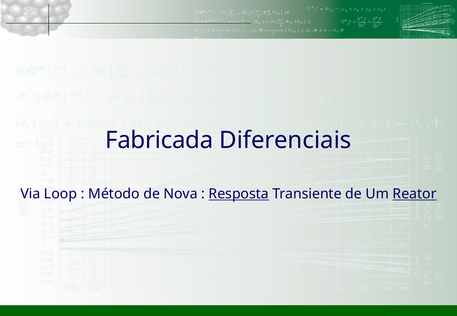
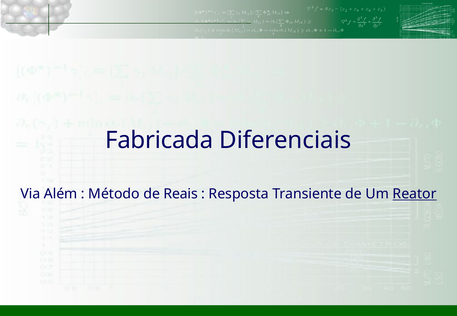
Loop: Loop -> Além
Nova: Nova -> Reais
Resposta underline: present -> none
